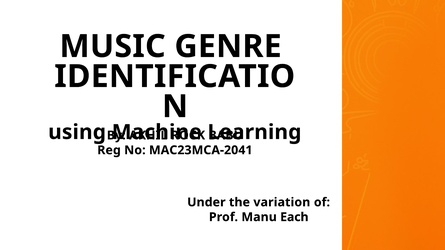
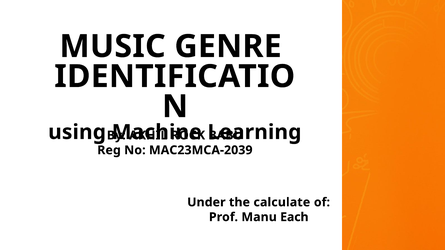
MAC23MCA-2041: MAC23MCA-2041 -> MAC23MCA-2039
variation: variation -> calculate
